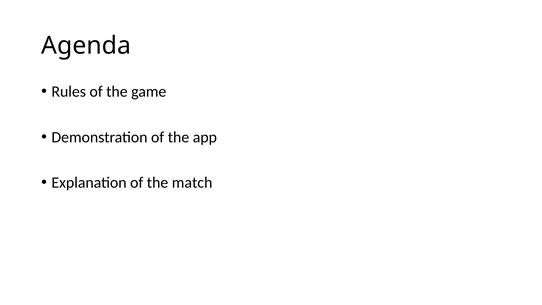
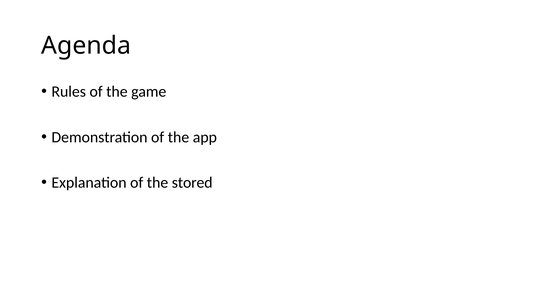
match: match -> stored
